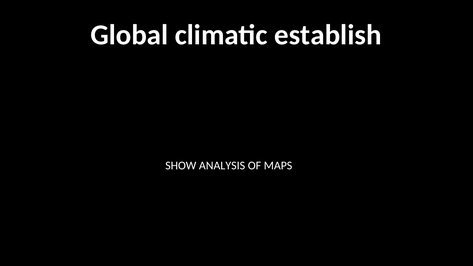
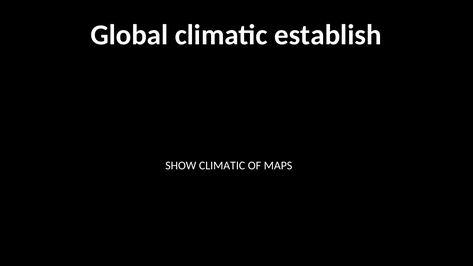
SHOW ANALYSIS: ANALYSIS -> CLIMATIC
